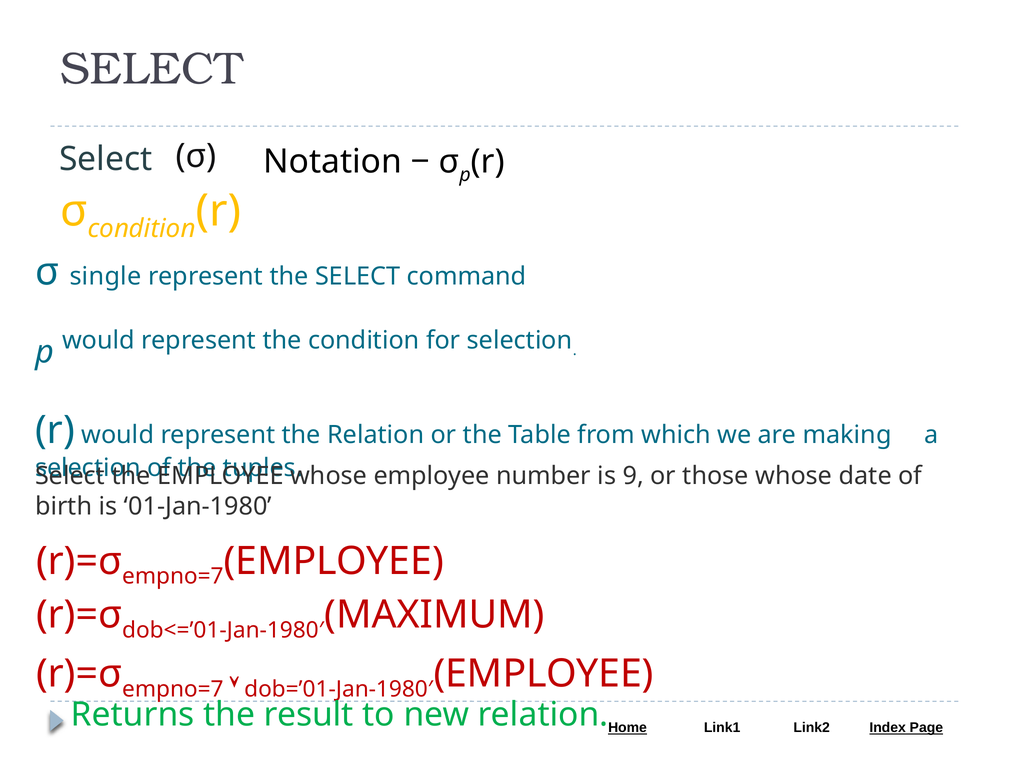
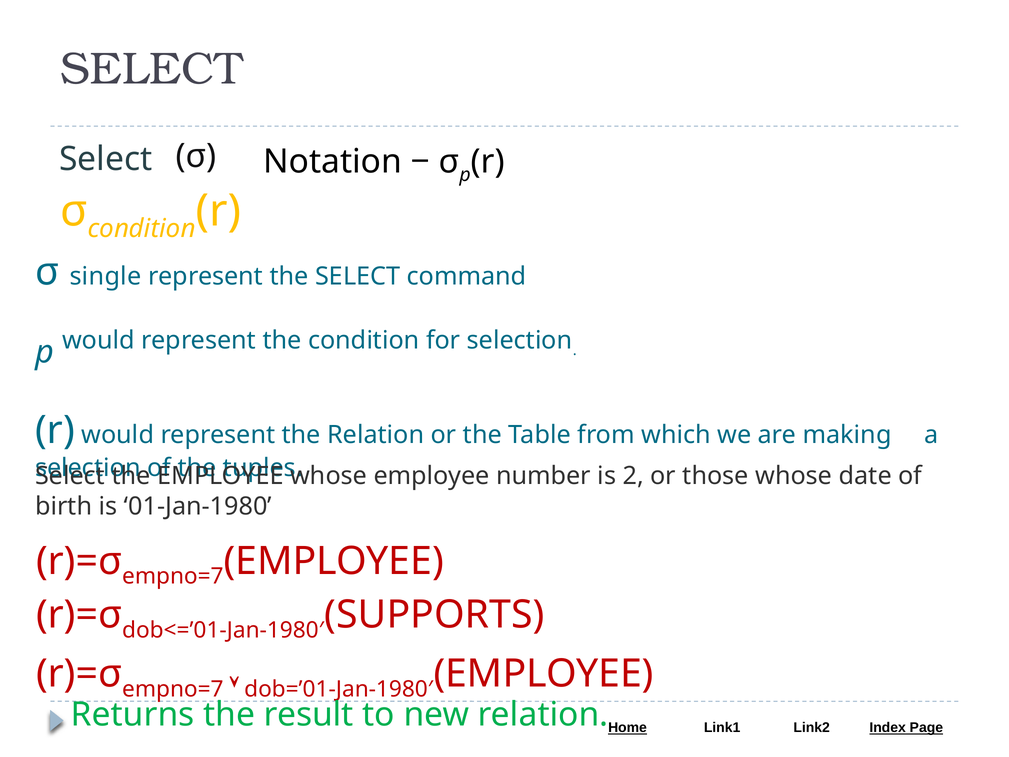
9: 9 -> 2
MAXIMUM: MAXIMUM -> SUPPORTS
